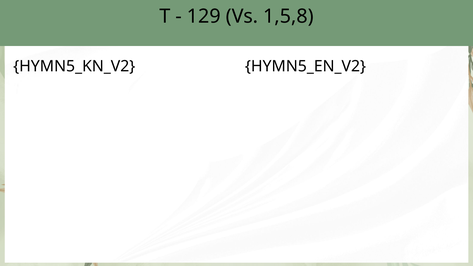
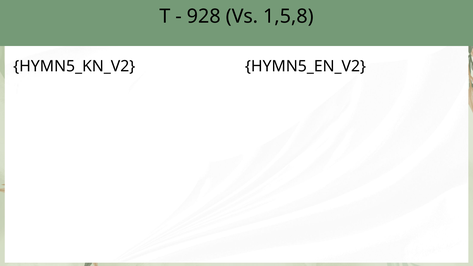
129: 129 -> 928
